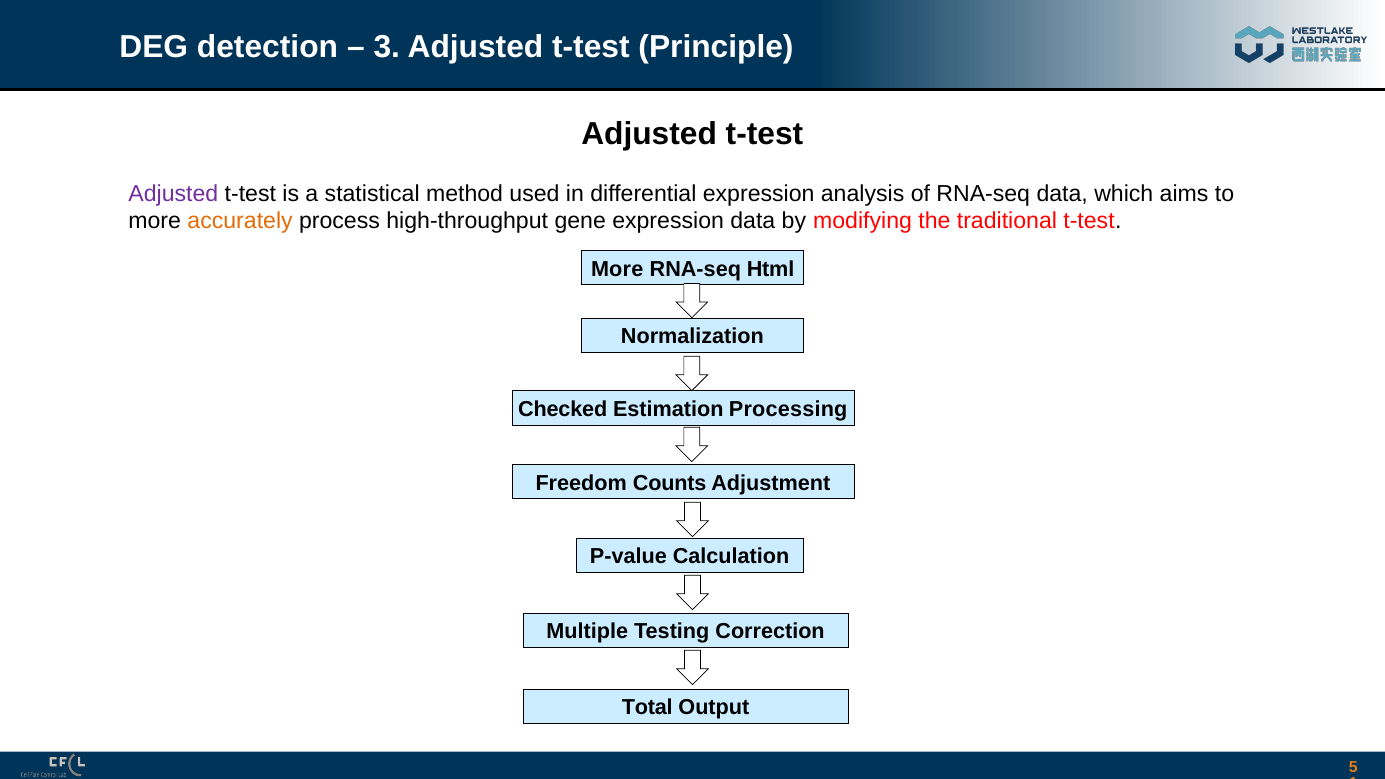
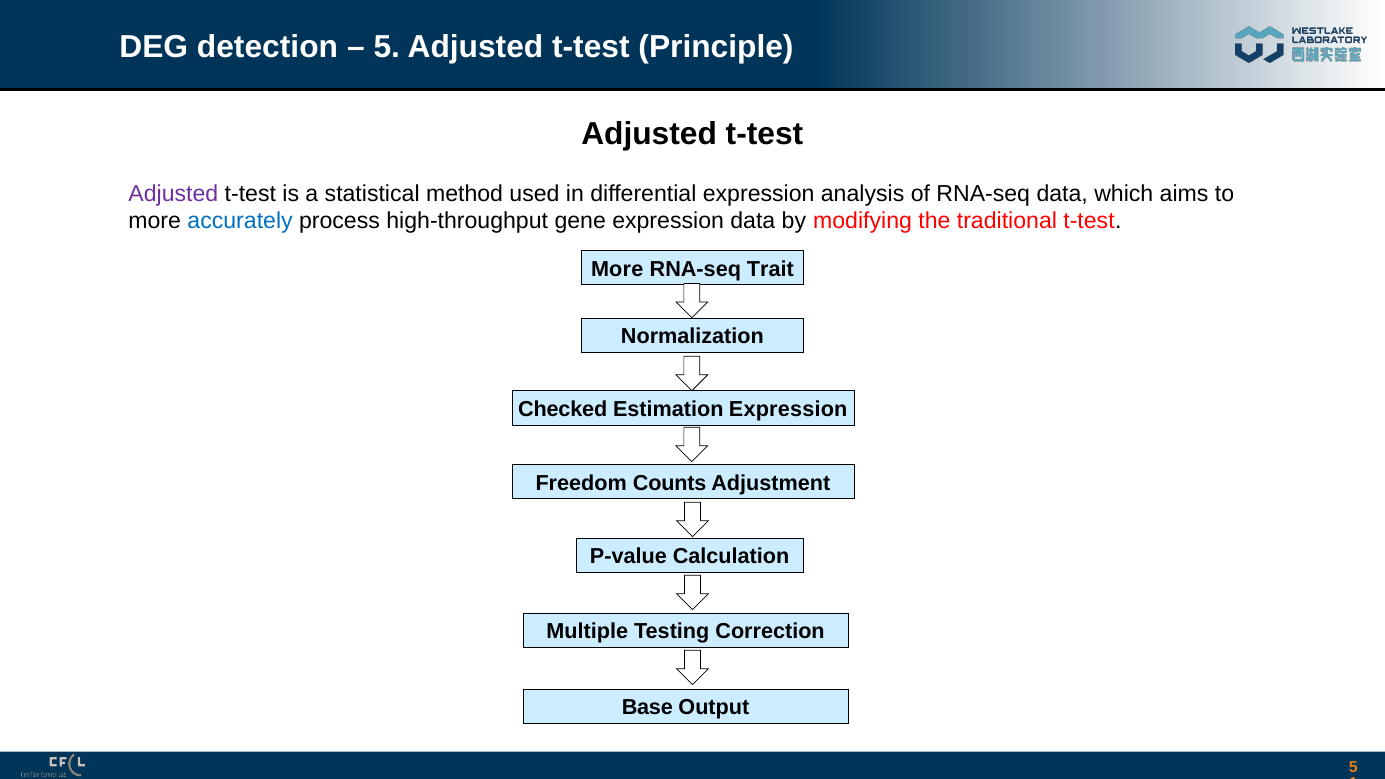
3 at (387, 47): 3 -> 5
accurately colour: orange -> blue
Html: Html -> Trait
Estimation Processing: Processing -> Expression
Total: Total -> Base
